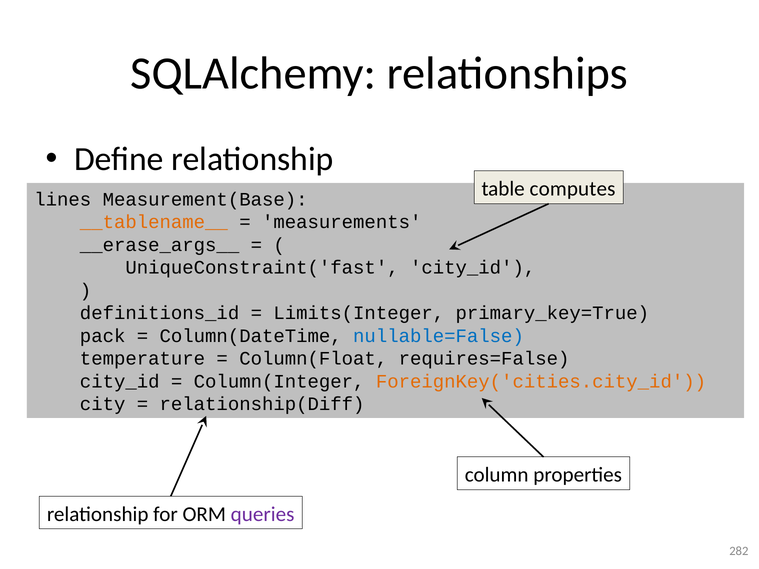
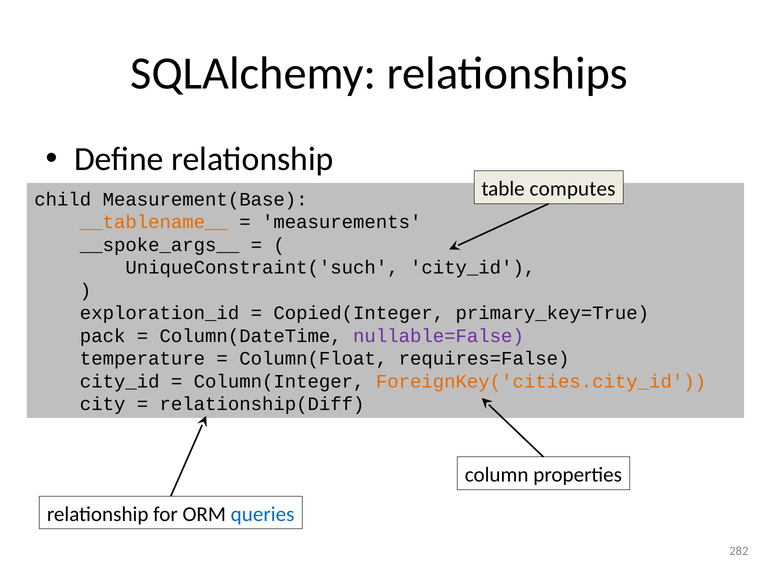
lines: lines -> child
__erase_args__: __erase_args__ -> __spoke_args__
UniqueConstraint('fast: UniqueConstraint('fast -> UniqueConstraint('such
definitions_id: definitions_id -> exploration_id
Limits(Integer: Limits(Integer -> Copied(Integer
nullable=False colour: blue -> purple
queries colour: purple -> blue
